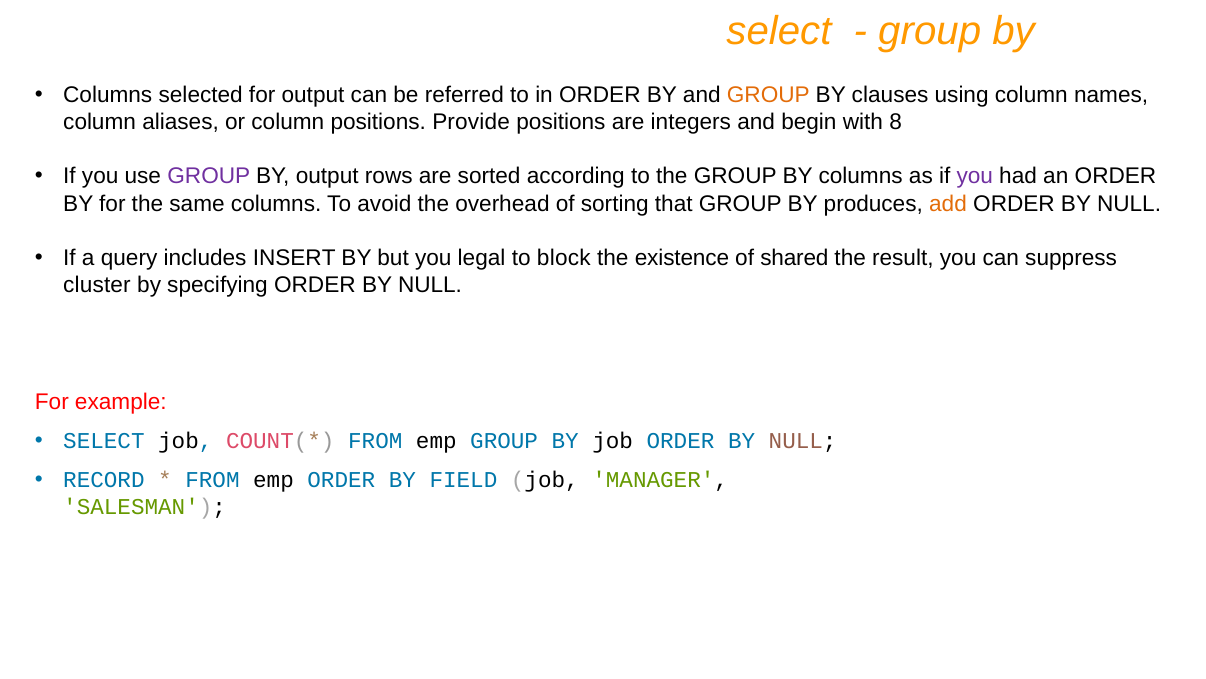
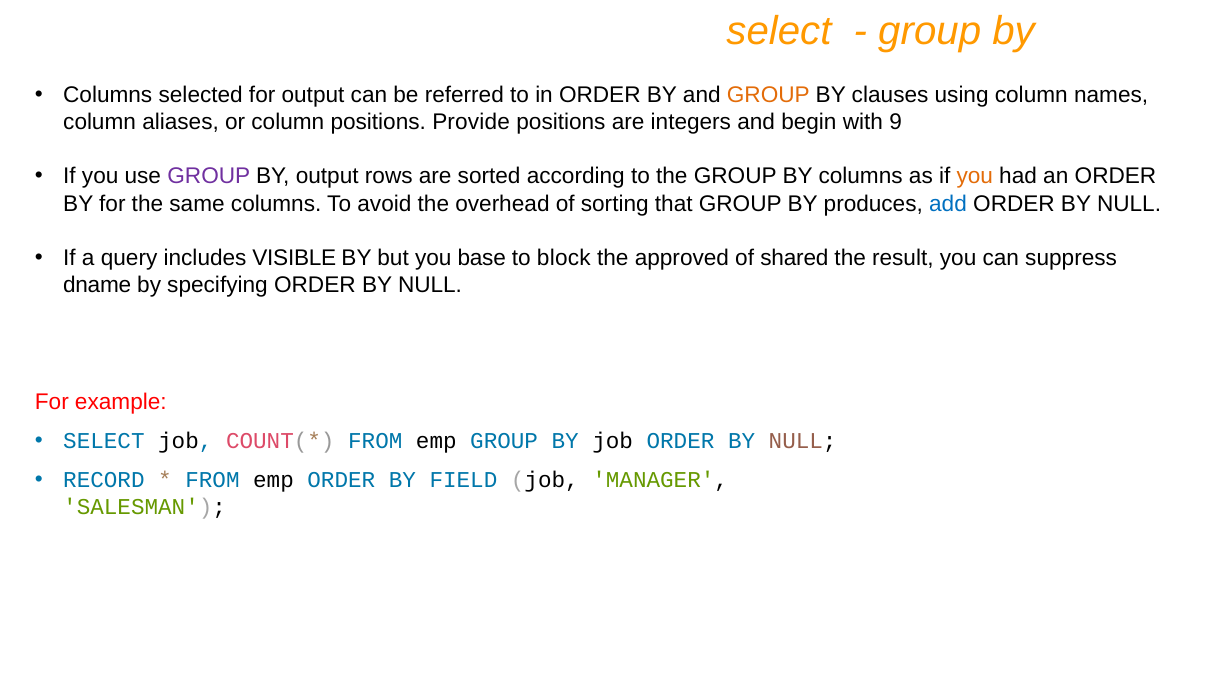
8: 8 -> 9
you at (975, 176) colour: purple -> orange
add colour: orange -> blue
INSERT: INSERT -> VISIBLE
legal: legal -> base
existence: existence -> approved
cluster: cluster -> dname
